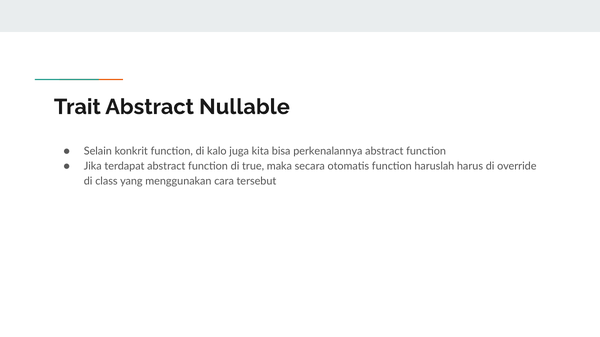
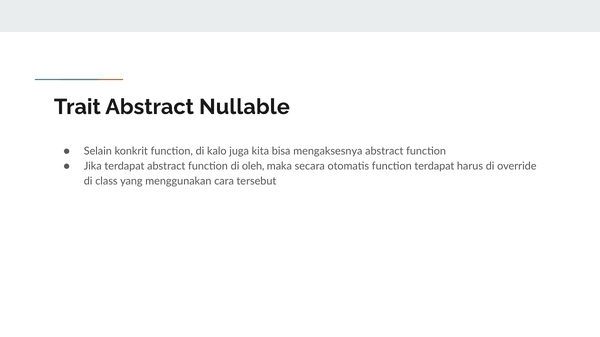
perkenalannya: perkenalannya -> mengaksesnya
true: true -> oleh
function haruslah: haruslah -> terdapat
